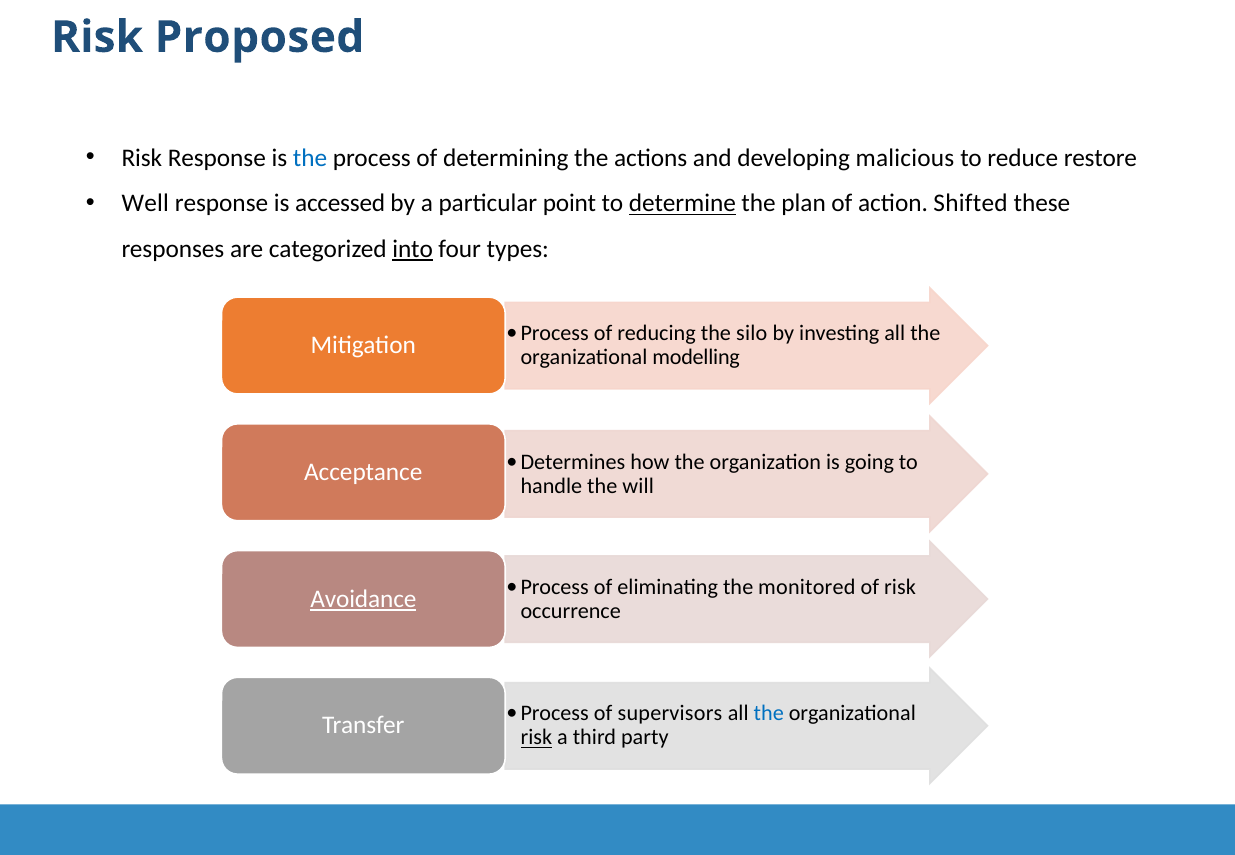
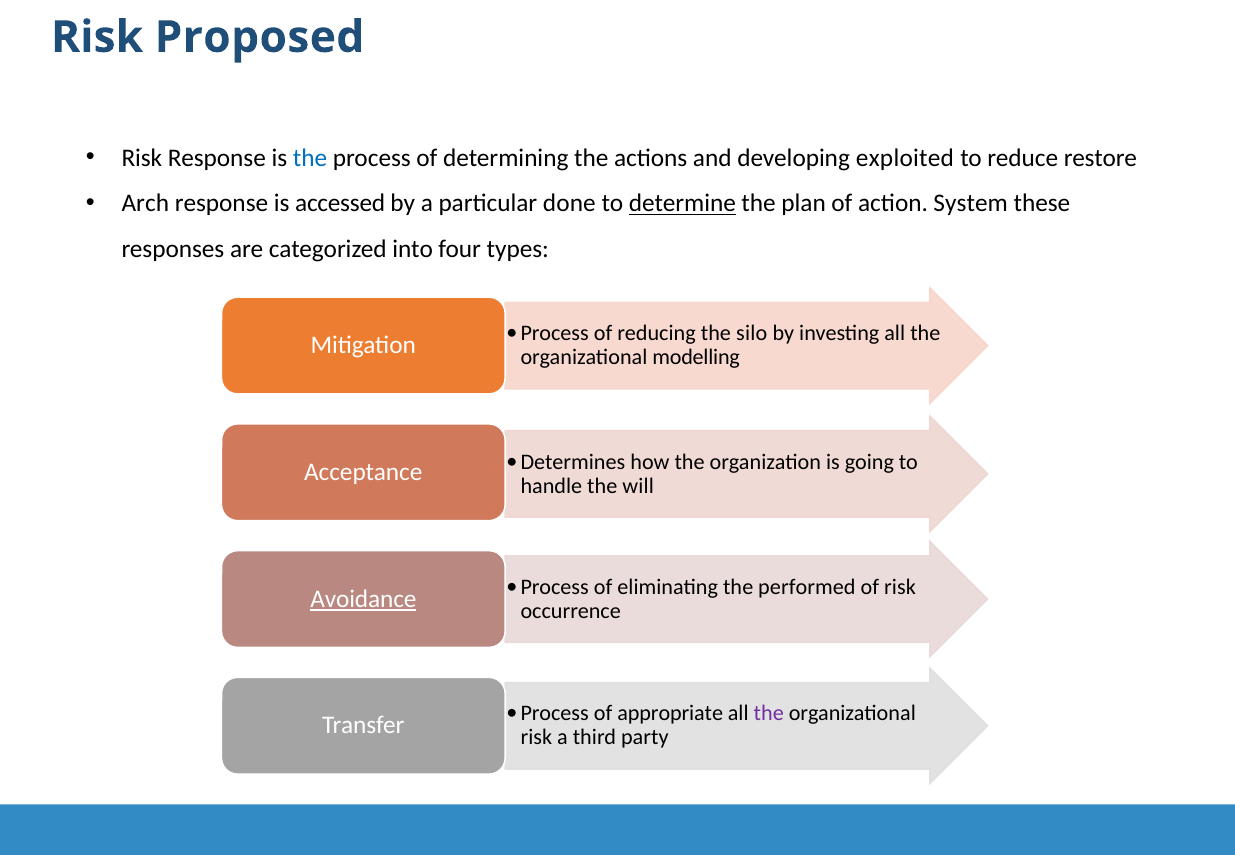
malicious: malicious -> exploited
Well: Well -> Arch
point: point -> done
Shifted: Shifted -> System
into underline: present -> none
monitored: monitored -> performed
supervisors: supervisors -> appropriate
the at (769, 713) colour: blue -> purple
risk at (536, 737) underline: present -> none
